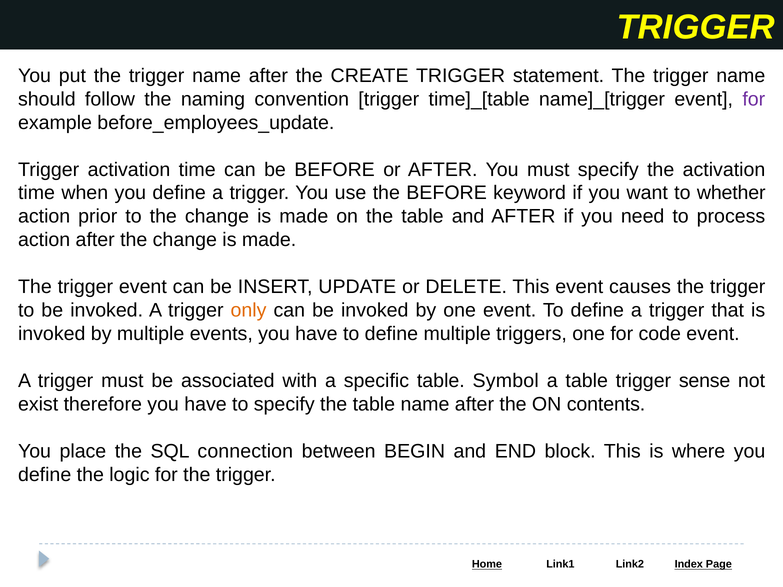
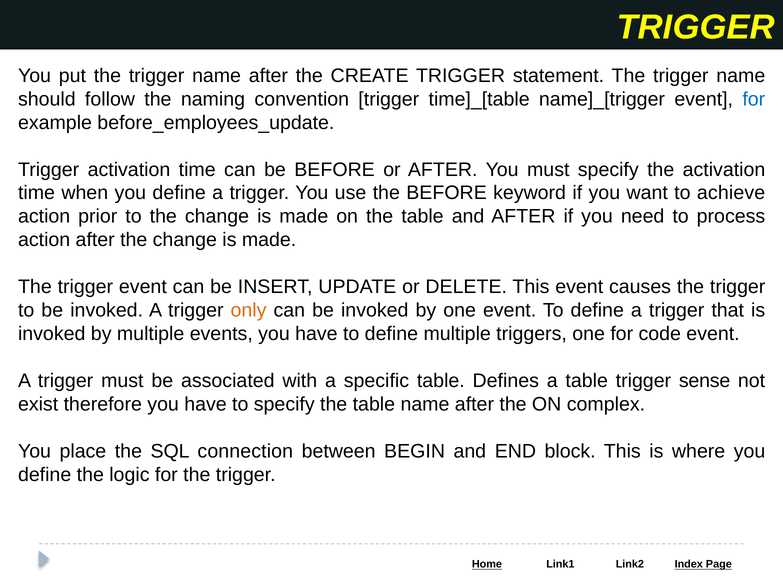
for at (754, 99) colour: purple -> blue
whether: whether -> achieve
Symbol: Symbol -> Defines
contents: contents -> complex
